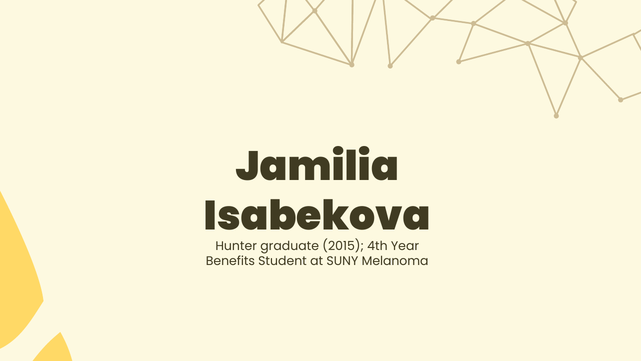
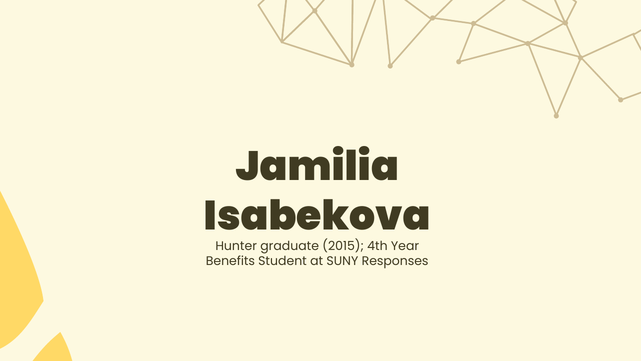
Melanoma: Melanoma -> Responses
